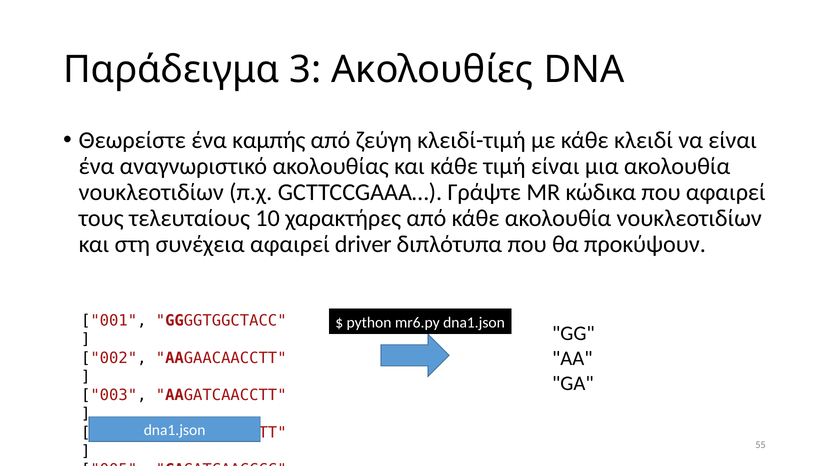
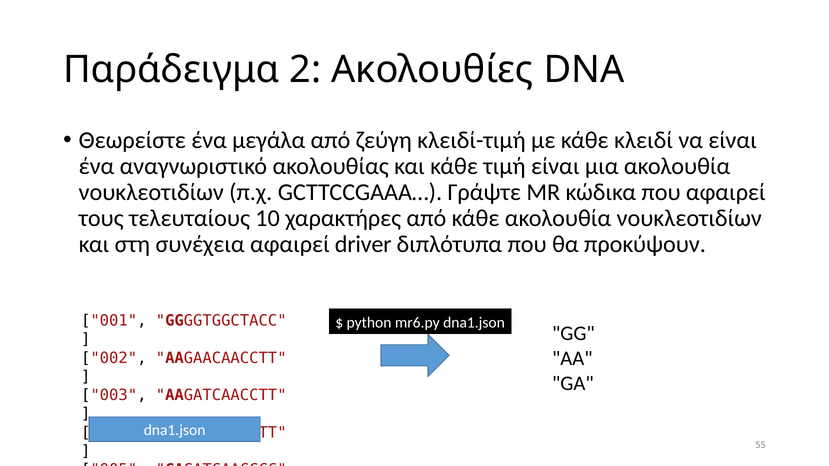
3: 3 -> 2
καμπής: καμπής -> μεγάλα
